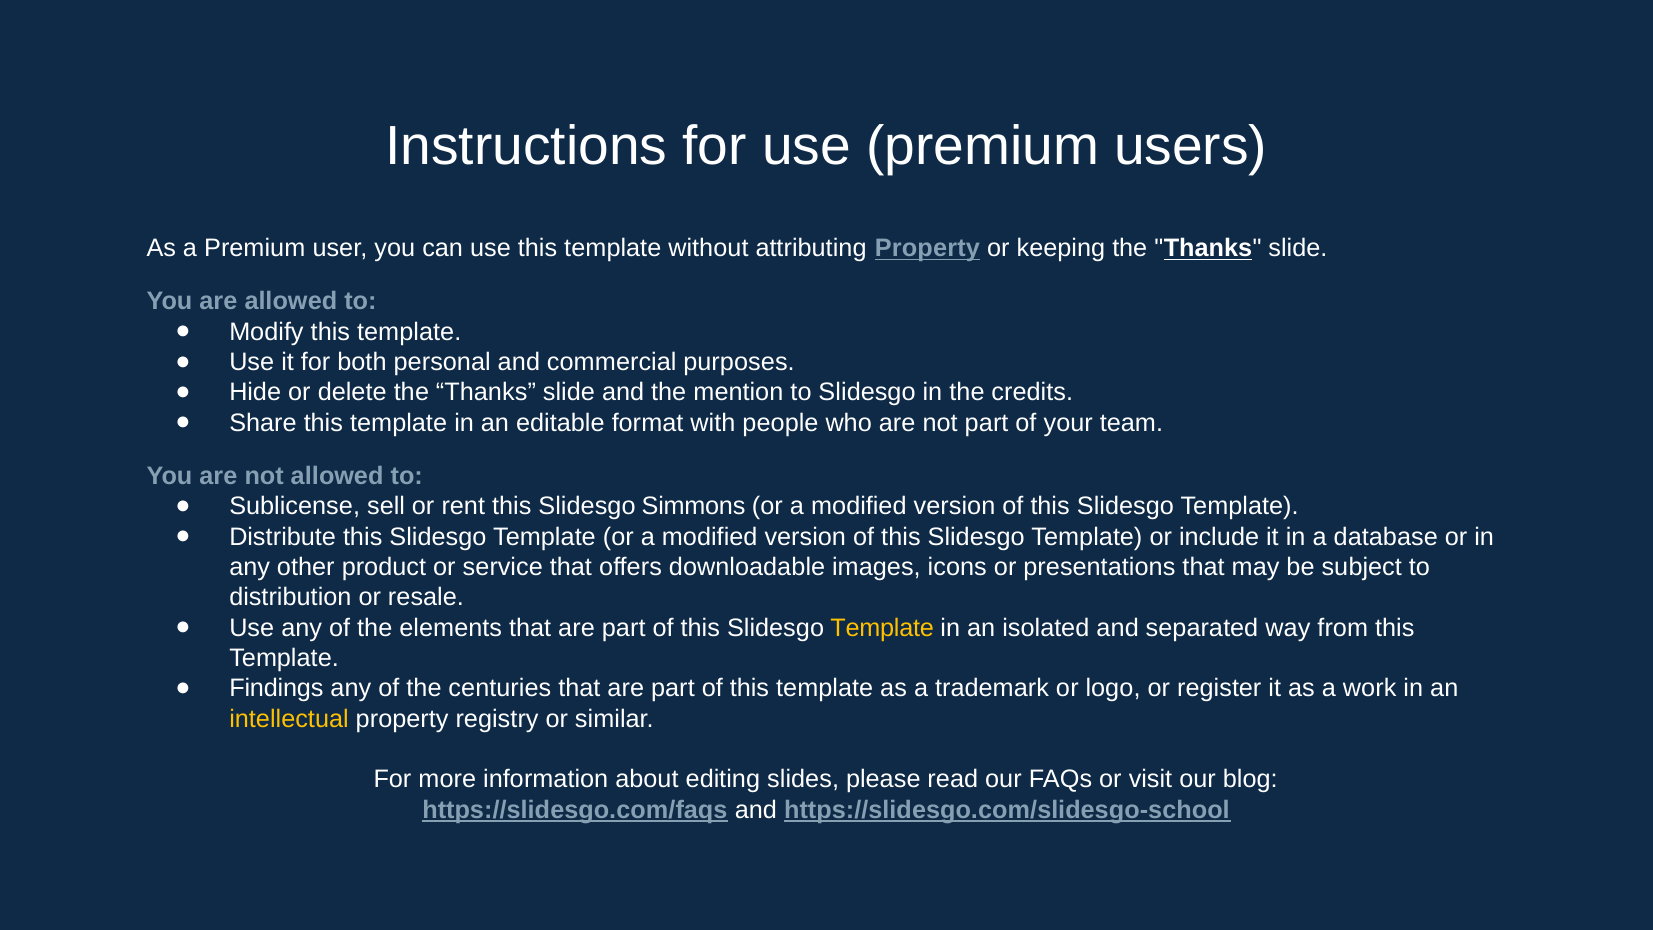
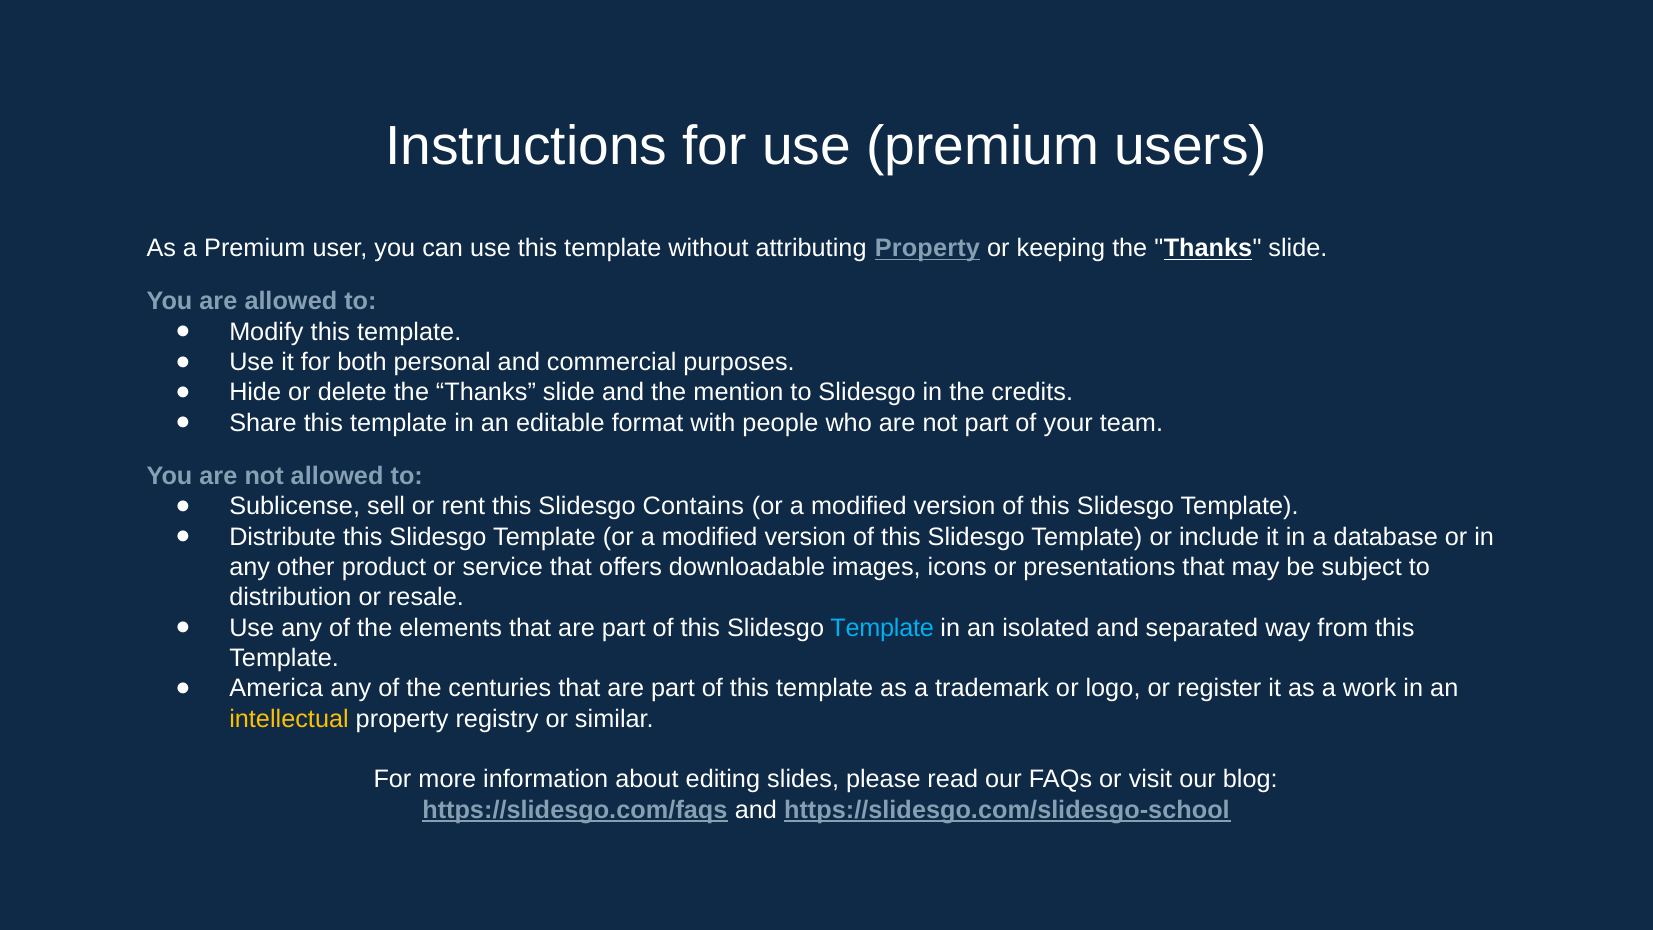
Simmons: Simmons -> Contains
Template at (882, 628) colour: yellow -> light blue
Findings: Findings -> America
